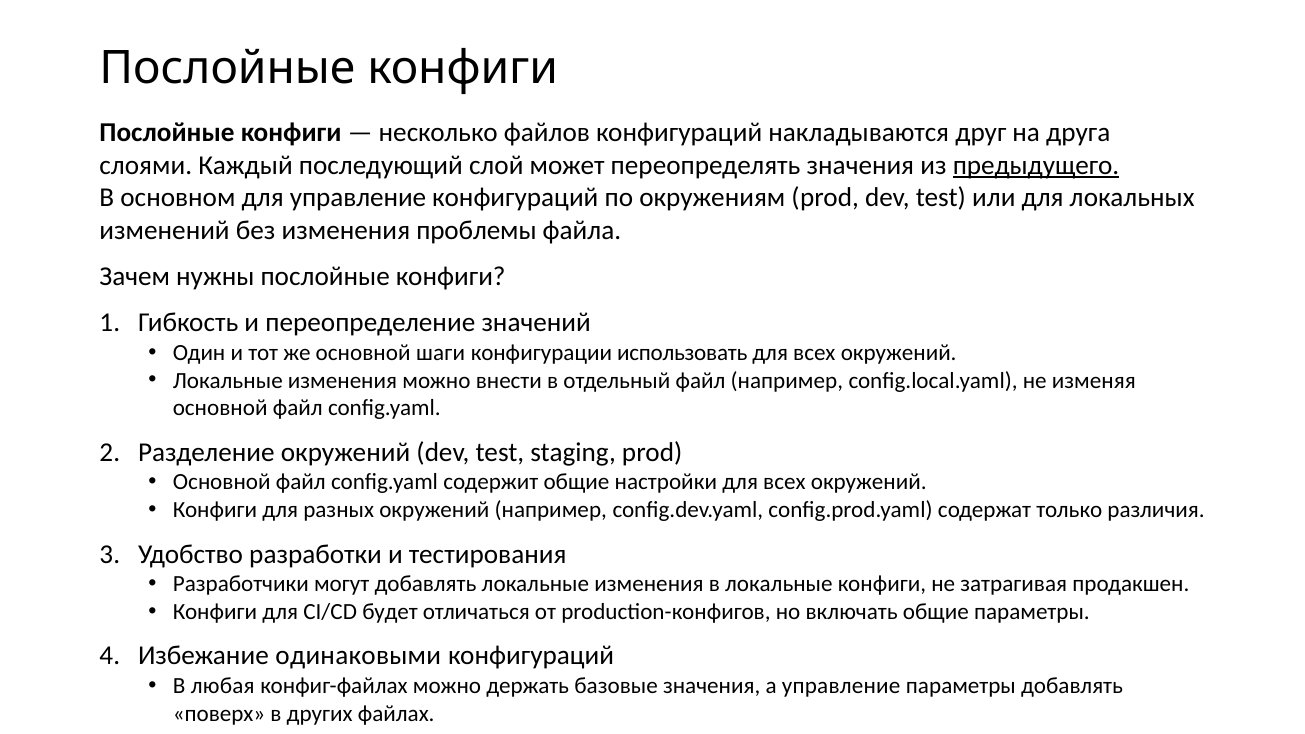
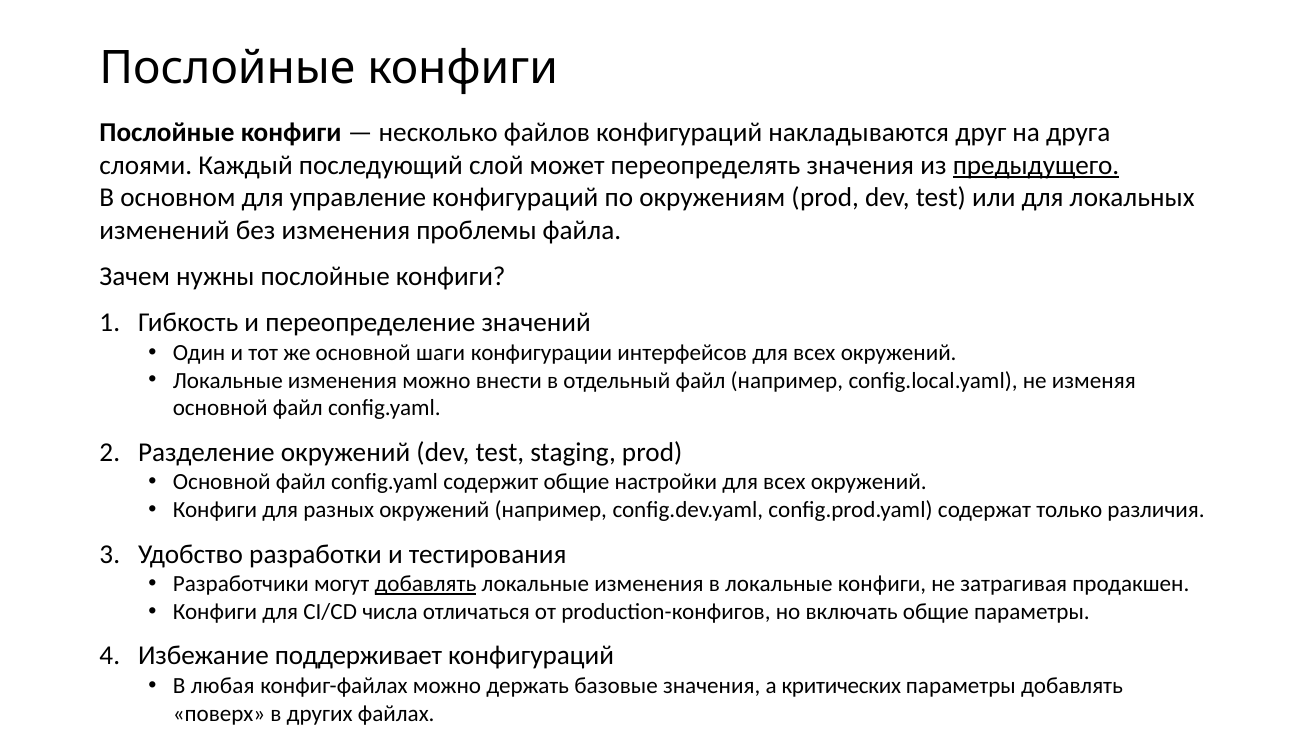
использовать: использовать -> интерфейсов
добавлять at (425, 584) underline: none -> present
будет: будет -> числа
одинаковыми: одинаковыми -> поддерживает
а управление: управление -> критических
